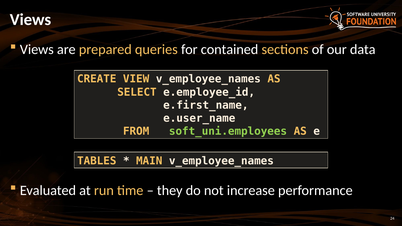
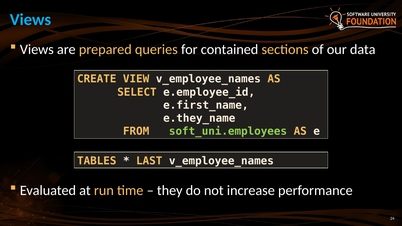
Views at (30, 20) colour: white -> light blue
e.user_name: e.user_name -> e.they_name
MAIN: MAIN -> LAST
